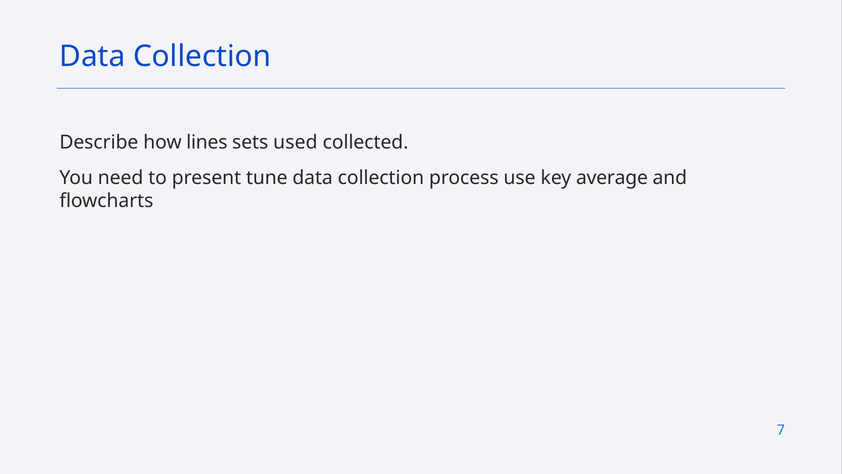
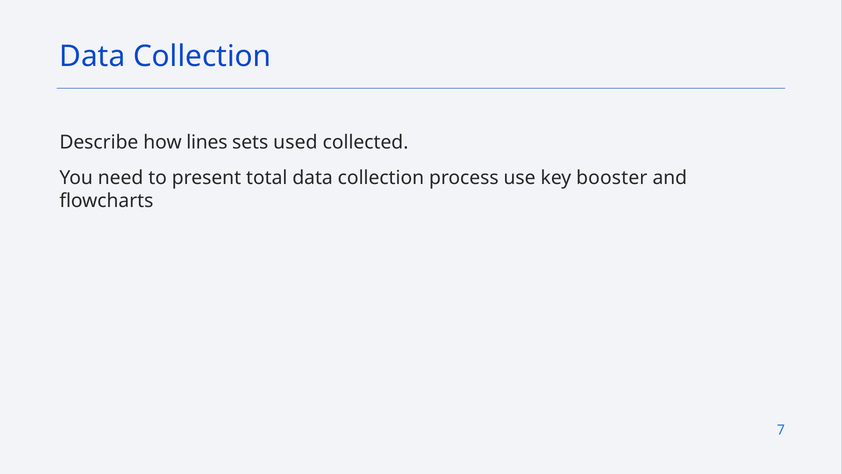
tune: tune -> total
average: average -> booster
